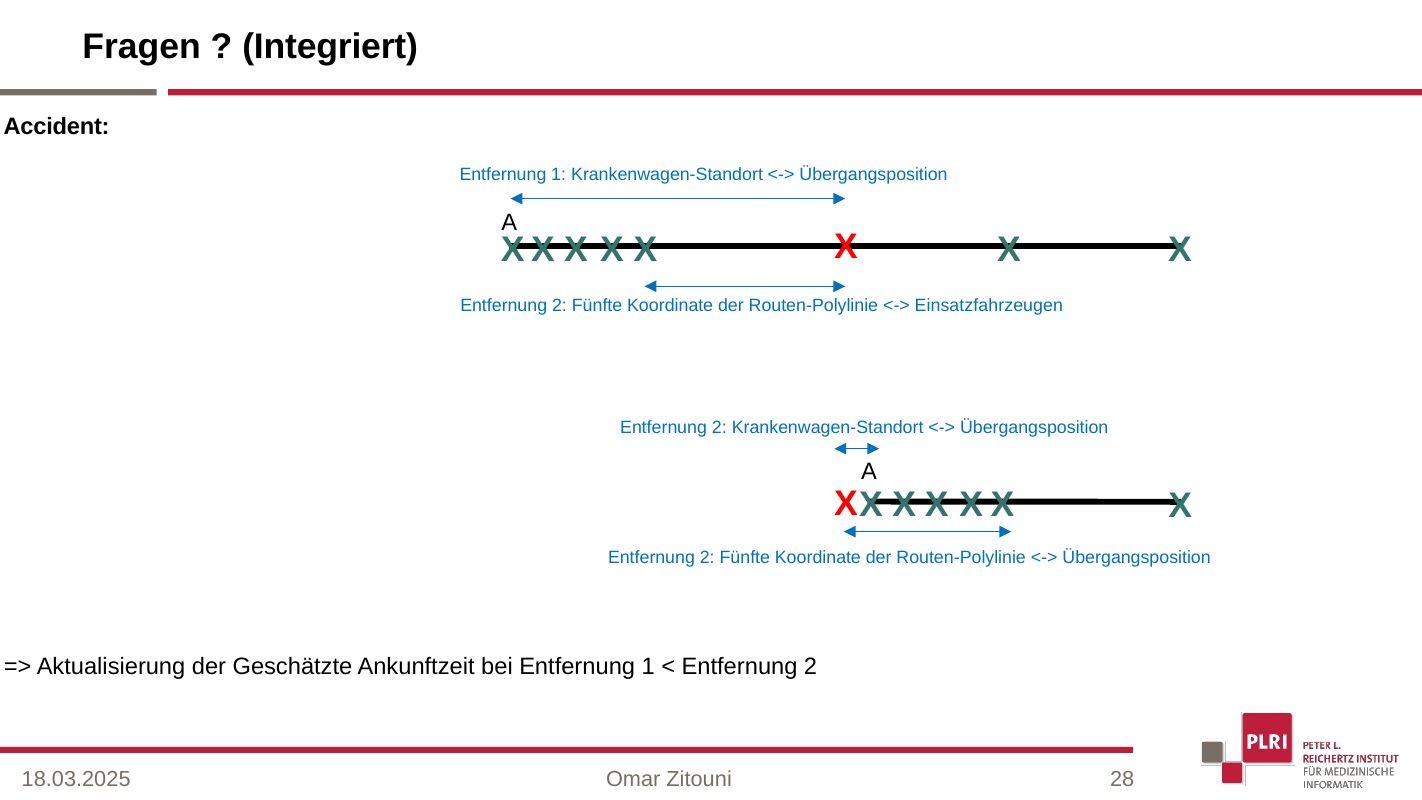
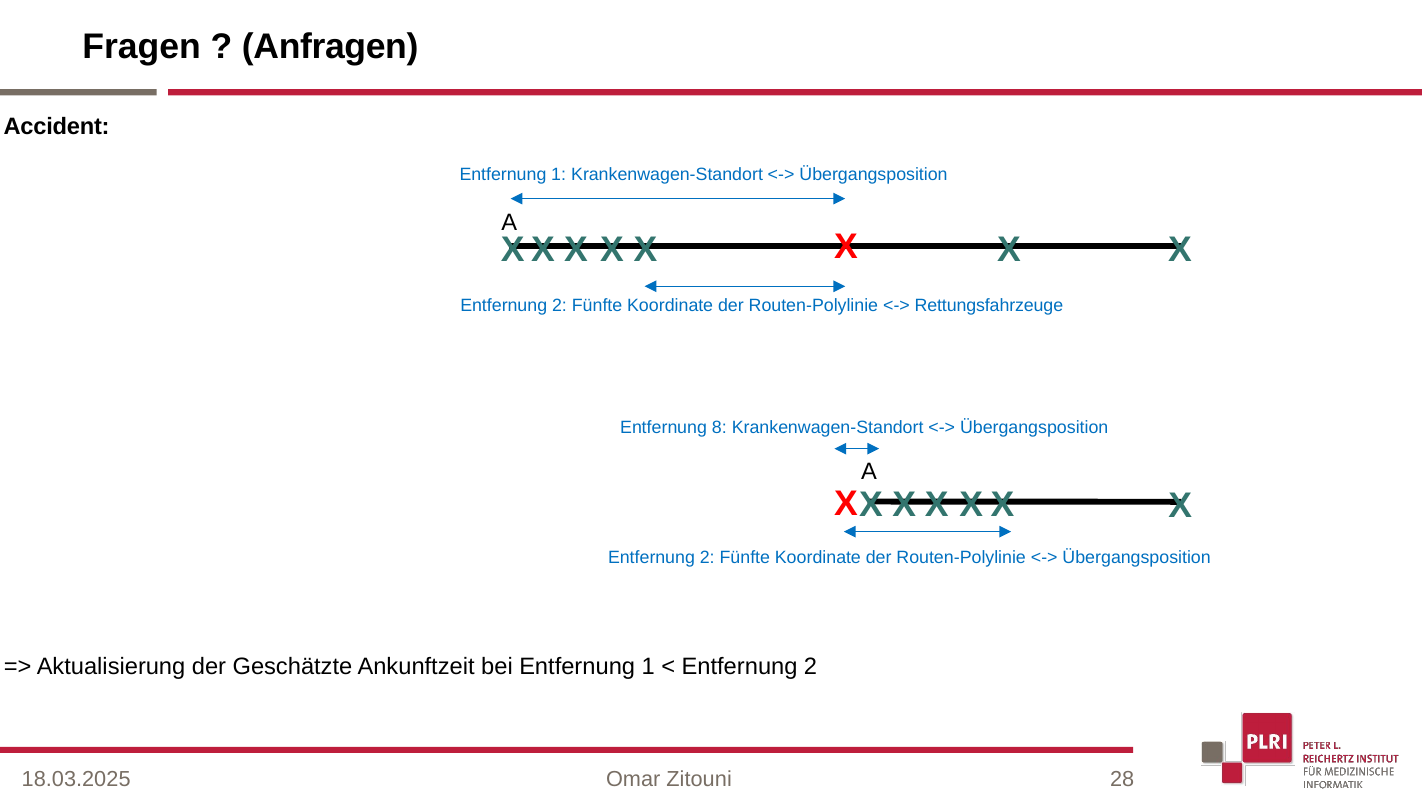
Integriert: Integriert -> Anfragen
Einsatzfahrzeugen: Einsatzfahrzeugen -> Rettungsfahrzeuge
2 at (719, 428): 2 -> 8
